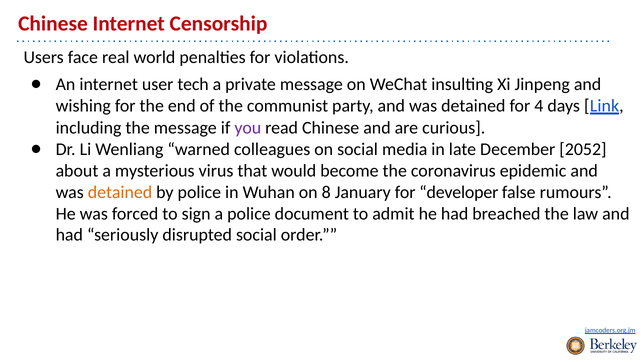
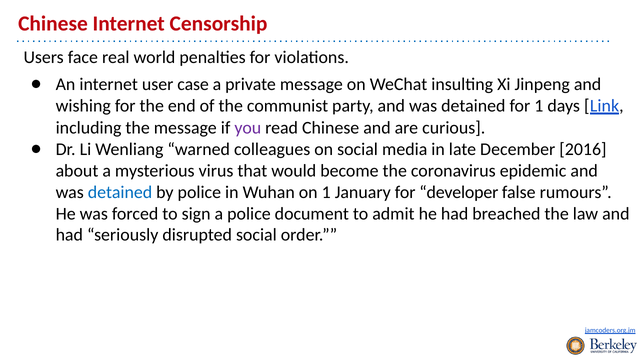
tech: tech -> case
for 4: 4 -> 1
2052: 2052 -> 2016
detained at (120, 192) colour: orange -> blue
on 8: 8 -> 1
